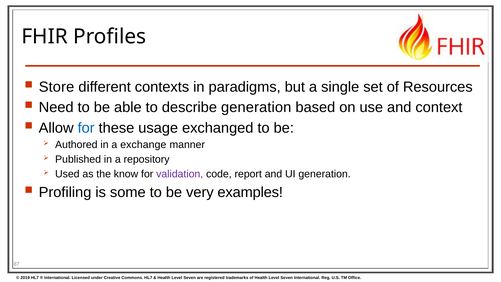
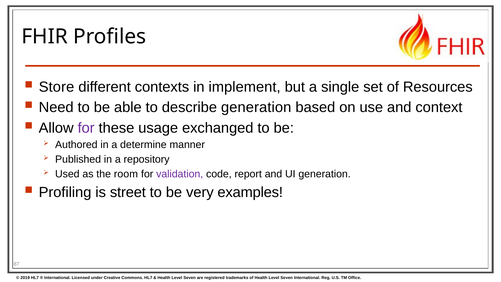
paradigms: paradigms -> implement
for at (86, 128) colour: blue -> purple
exchange: exchange -> determine
know: know -> room
some: some -> street
